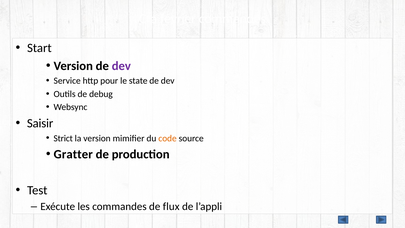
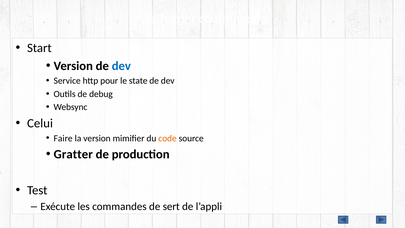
dev at (121, 66) colour: purple -> blue
Saisir: Saisir -> Celui
Strict: Strict -> Faire
flux: flux -> sert
